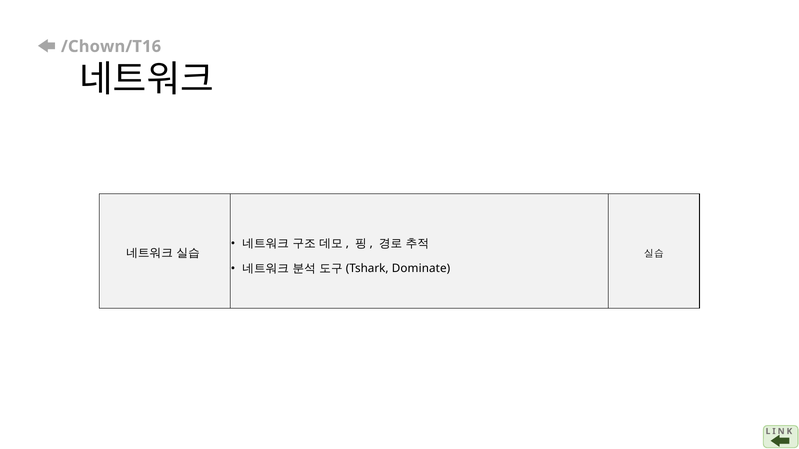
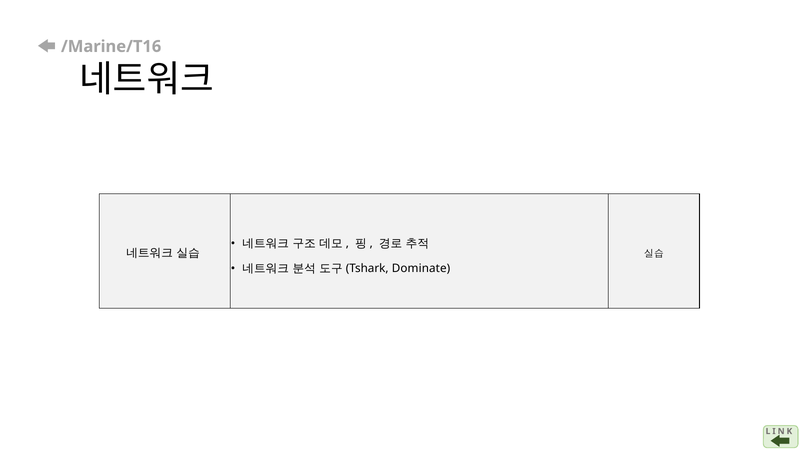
/Chown/T16: /Chown/T16 -> /Marine/T16
